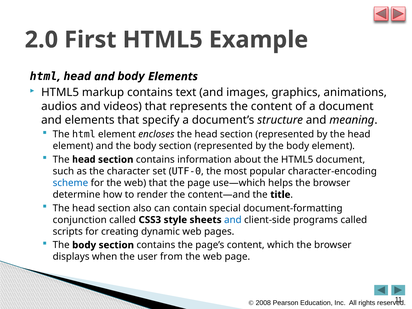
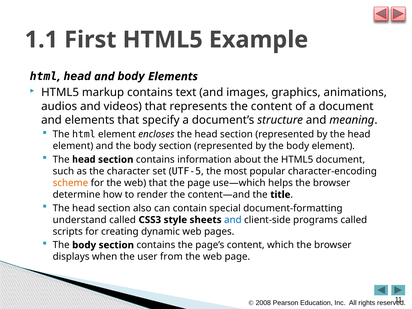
2.0: 2.0 -> 1.1
UTF-0: UTF-0 -> UTF-5
scheme colour: blue -> orange
conjunction: conjunction -> understand
